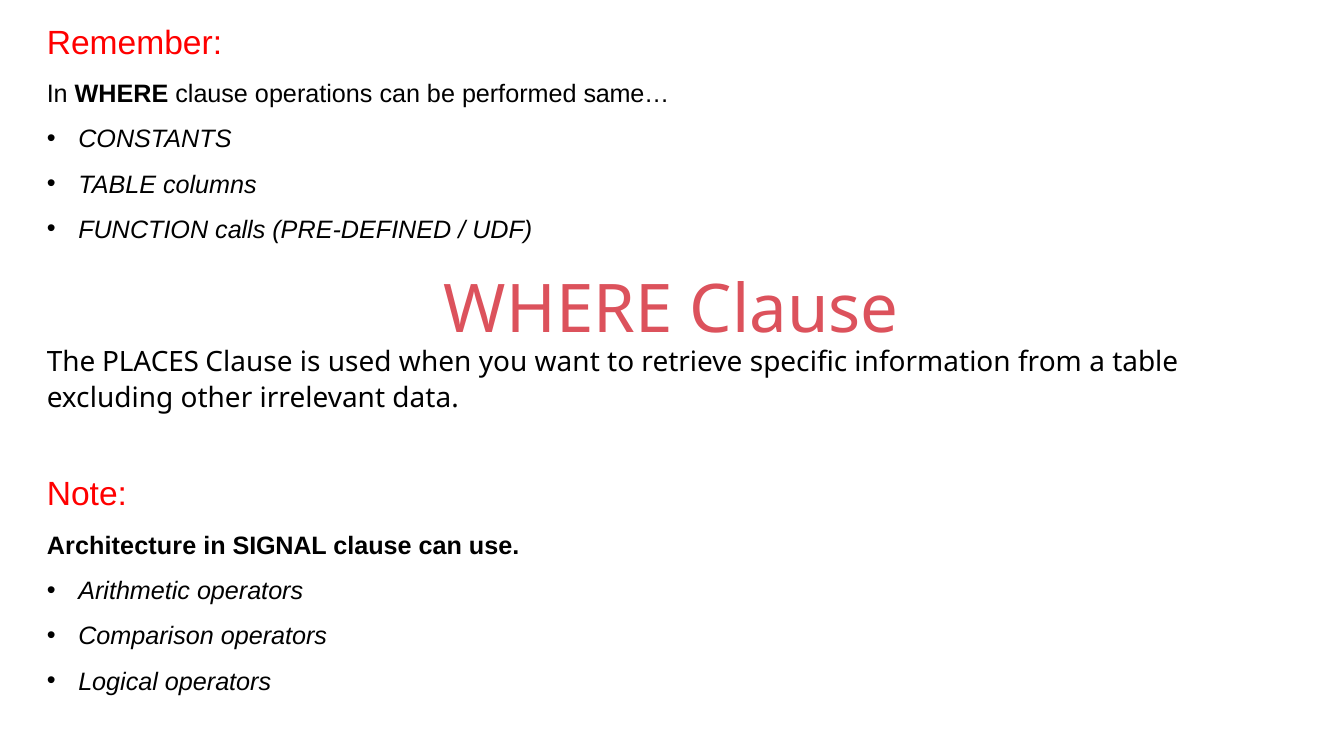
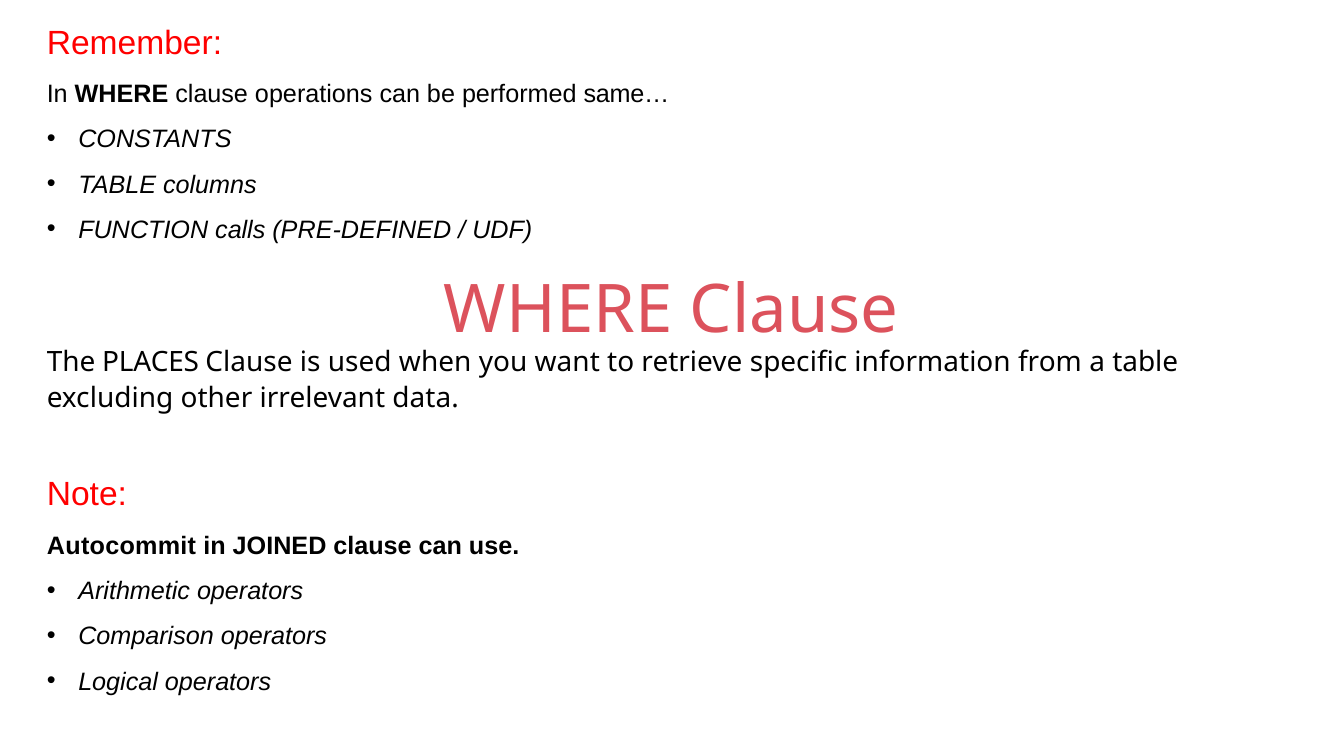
Architecture: Architecture -> Autocommit
SIGNAL: SIGNAL -> JOINED
